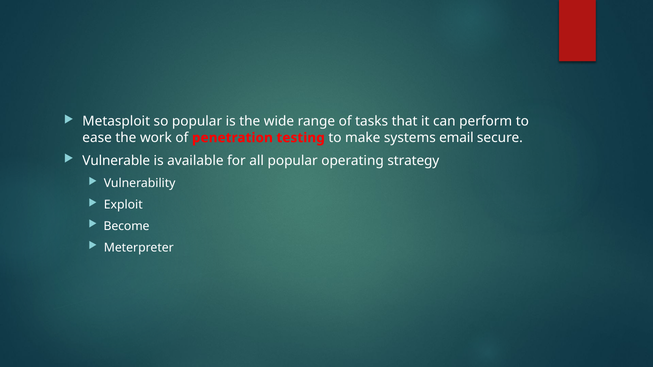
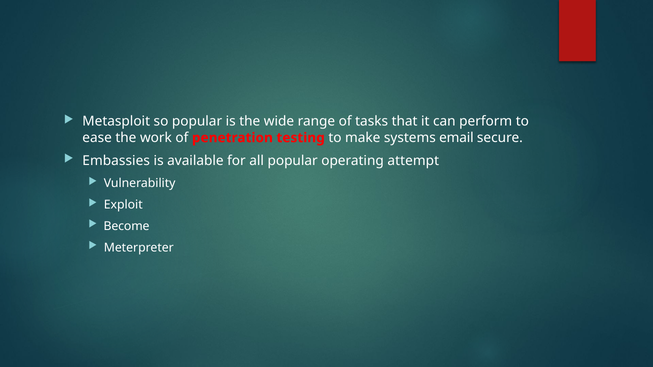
Vulnerable: Vulnerable -> Embassies
strategy: strategy -> attempt
